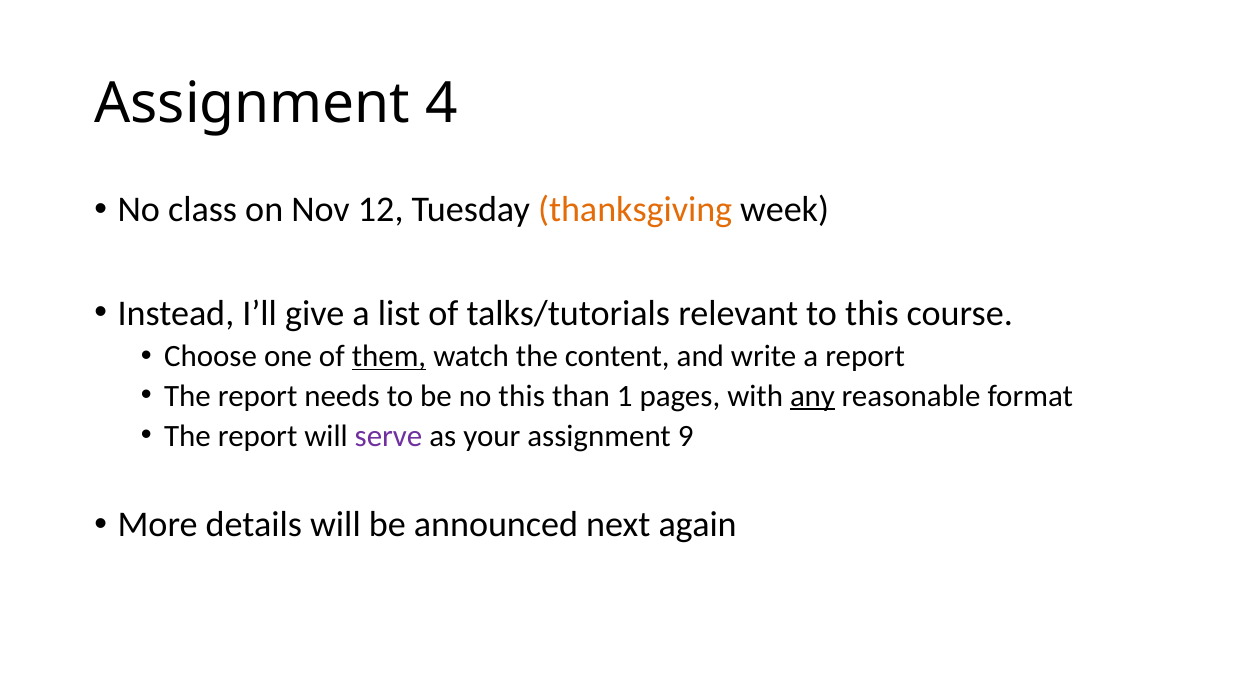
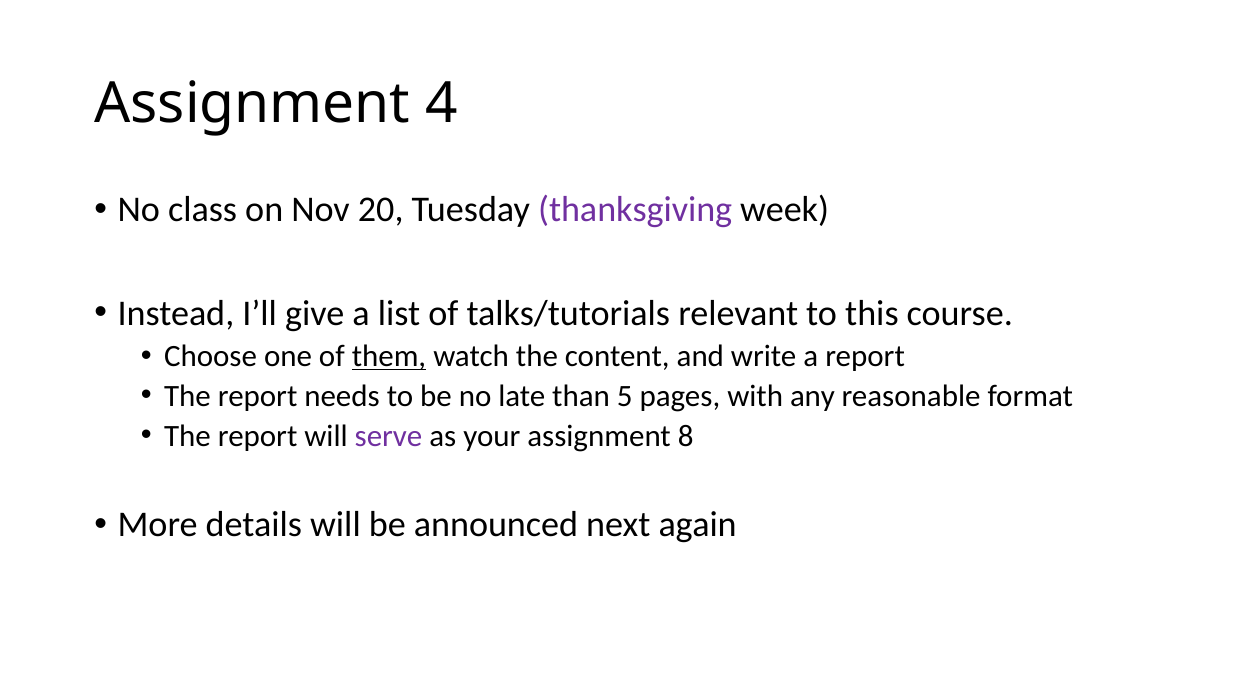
12: 12 -> 20
thanksgiving colour: orange -> purple
no this: this -> late
1: 1 -> 5
any underline: present -> none
9: 9 -> 8
